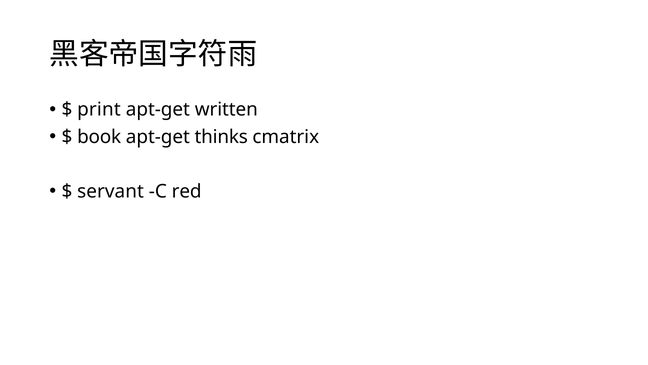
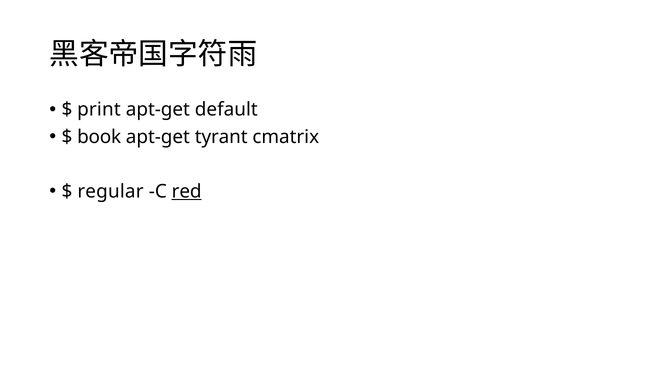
written: written -> default
thinks: thinks -> tyrant
servant: servant -> regular
red underline: none -> present
